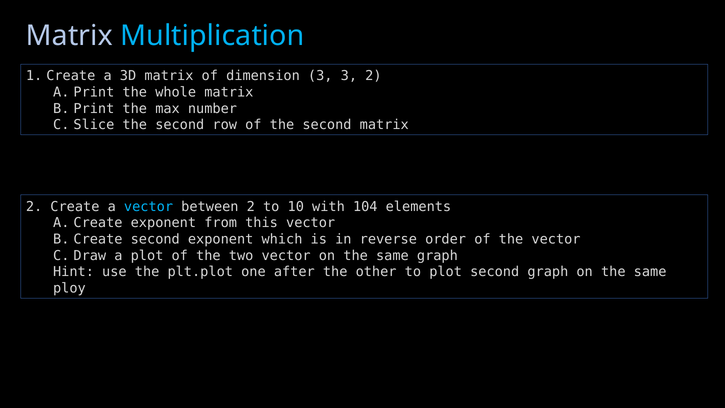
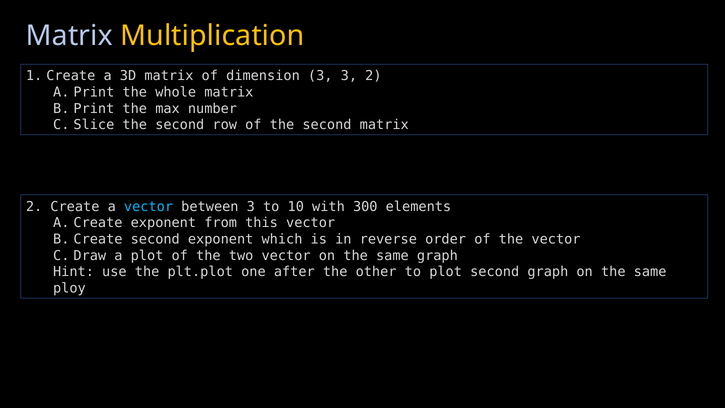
Multiplication colour: light blue -> yellow
between 2: 2 -> 3
104: 104 -> 300
